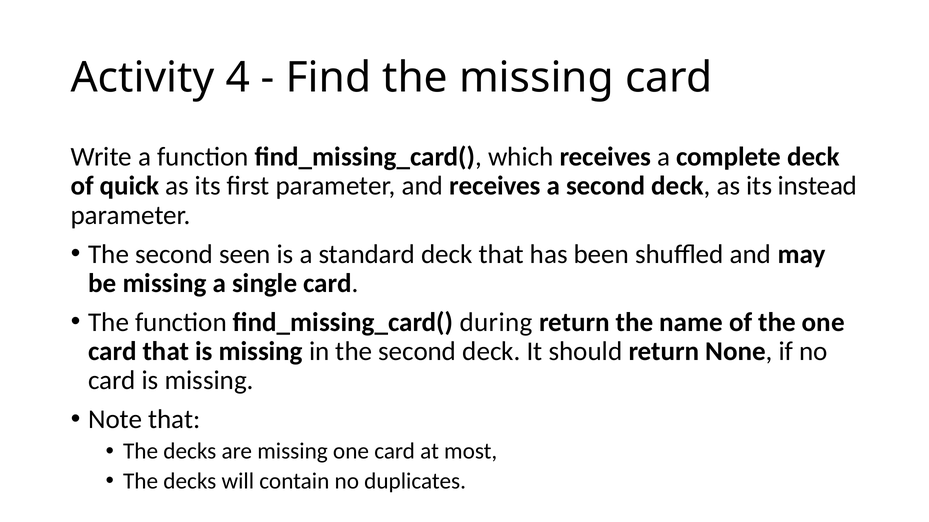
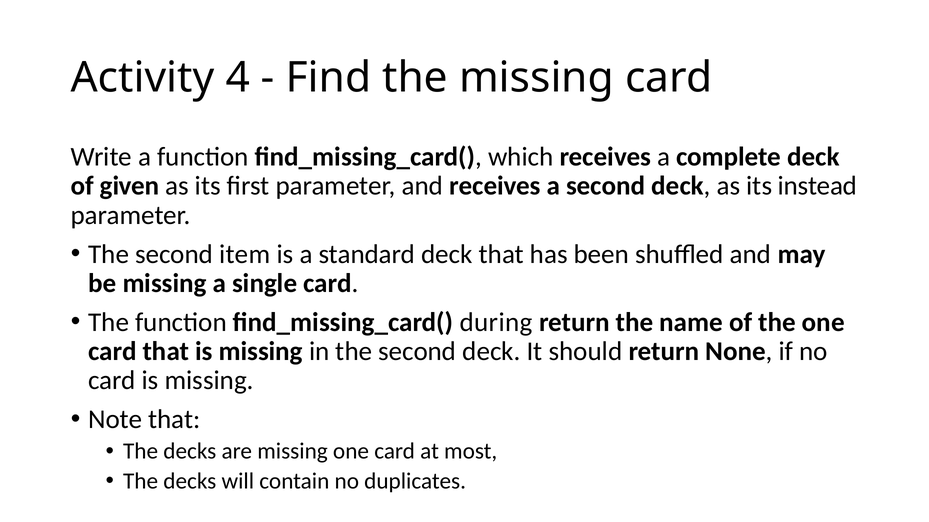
quick: quick -> given
seen: seen -> item
